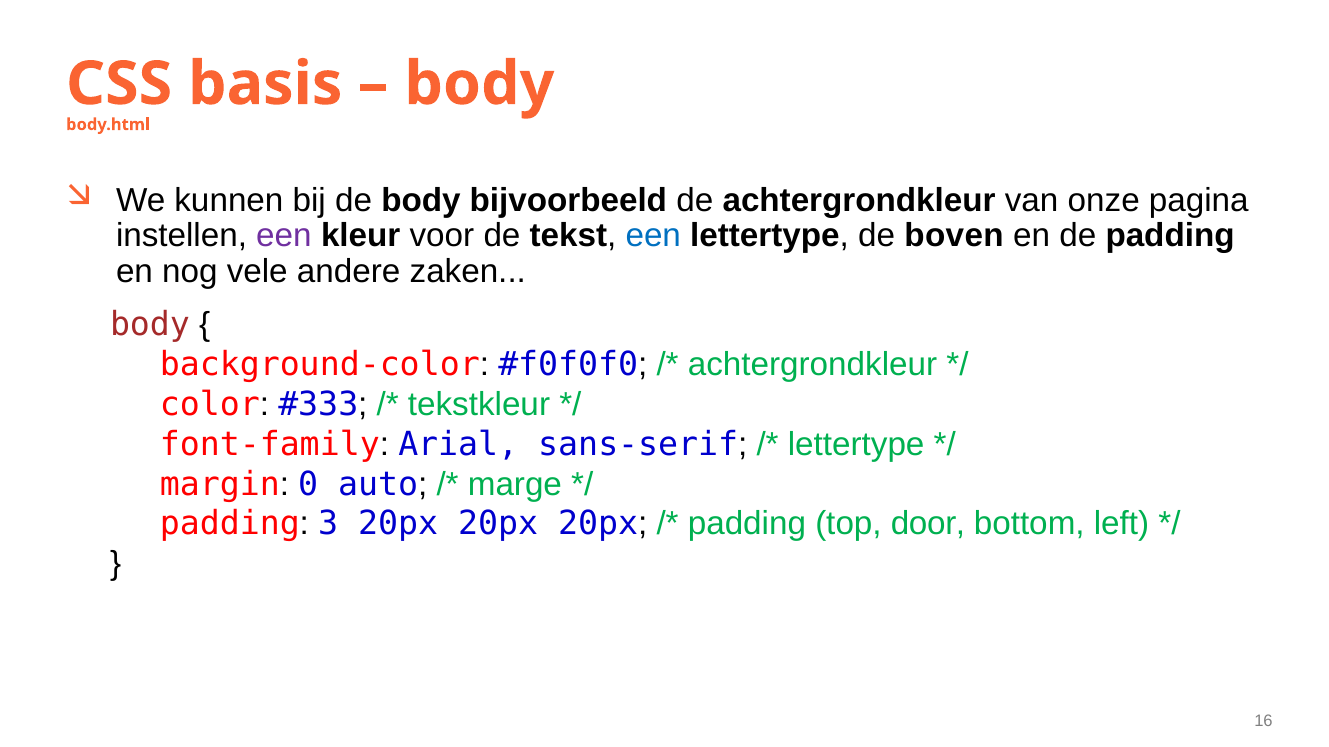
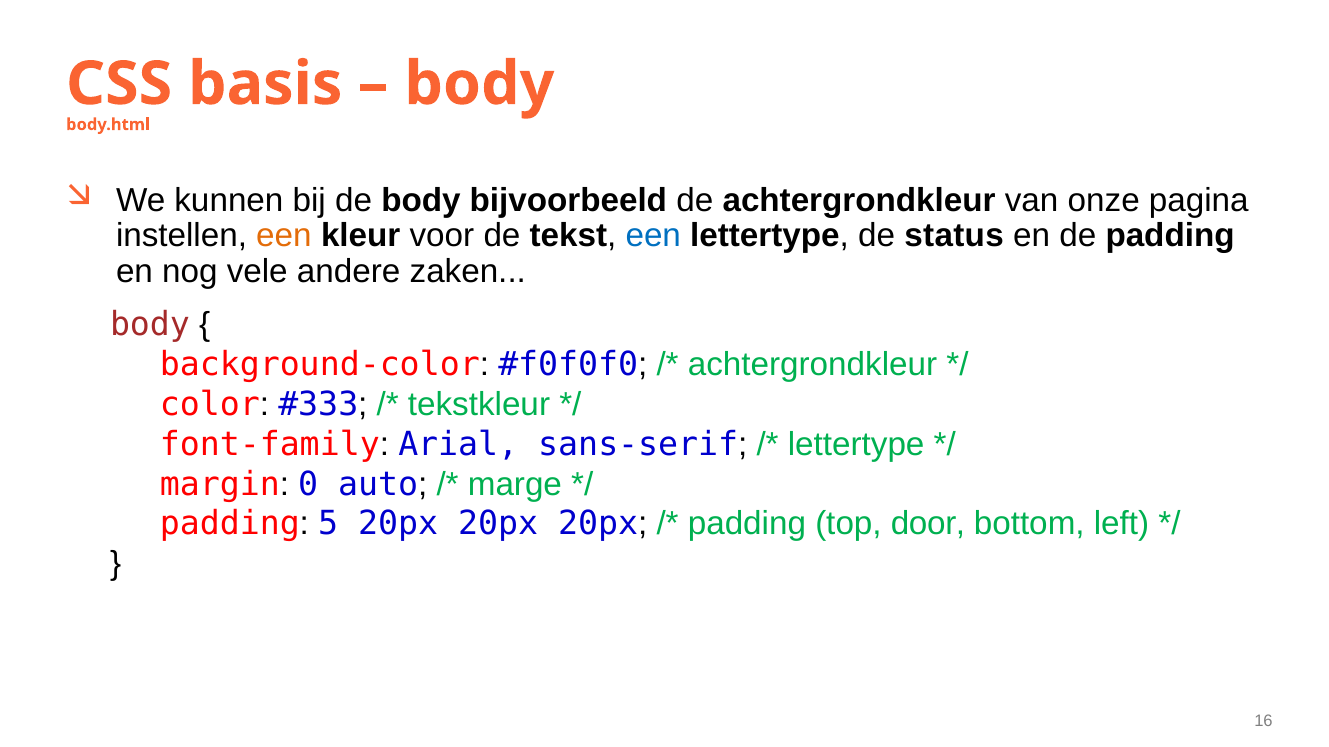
een at (284, 236) colour: purple -> orange
boven: boven -> status
3: 3 -> 5
